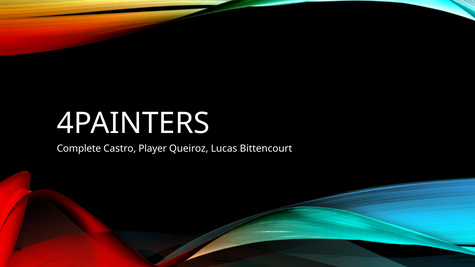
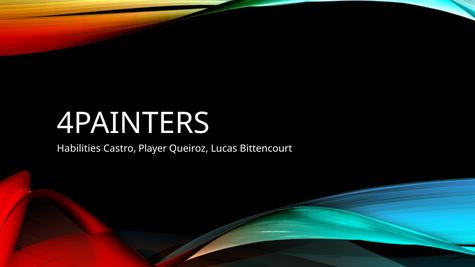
Complete: Complete -> Habilities
